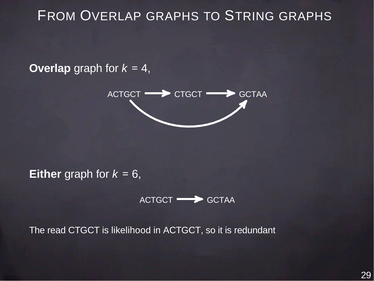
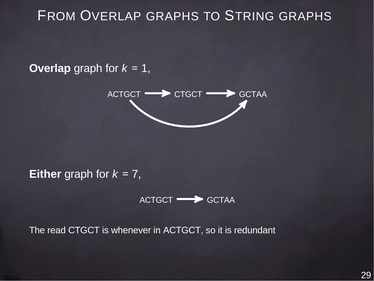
4: 4 -> 1
6: 6 -> 7
likelihood: likelihood -> whenever
